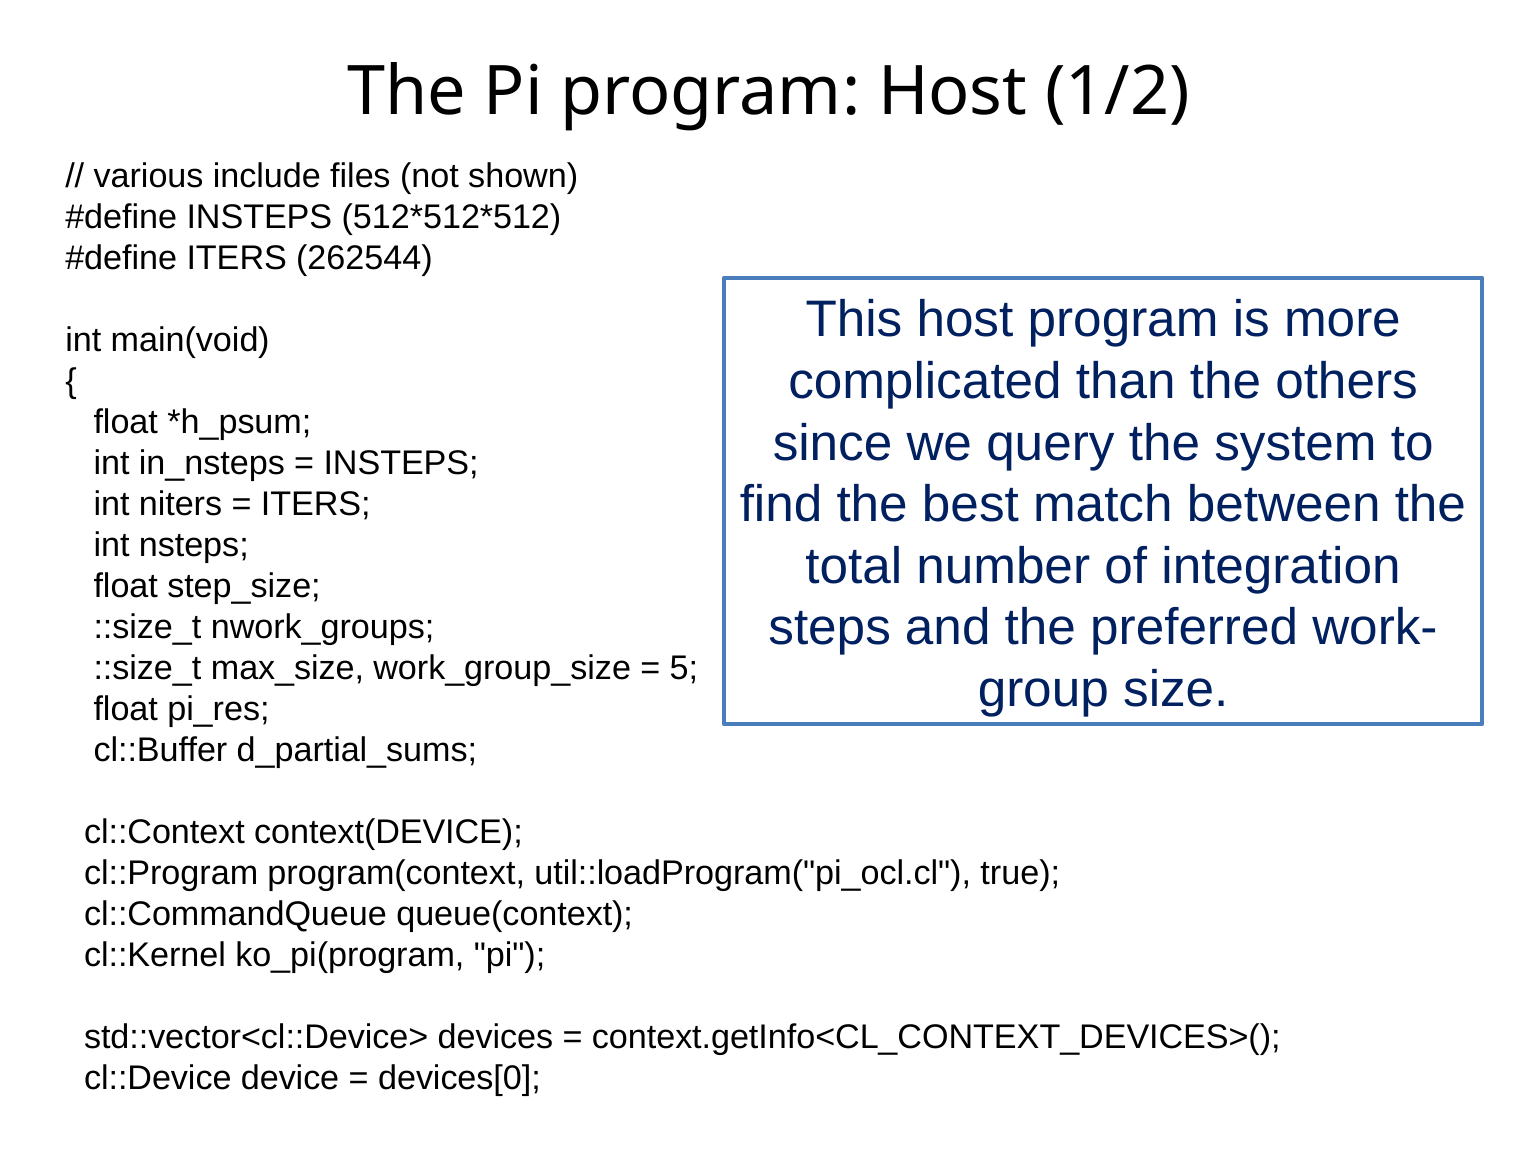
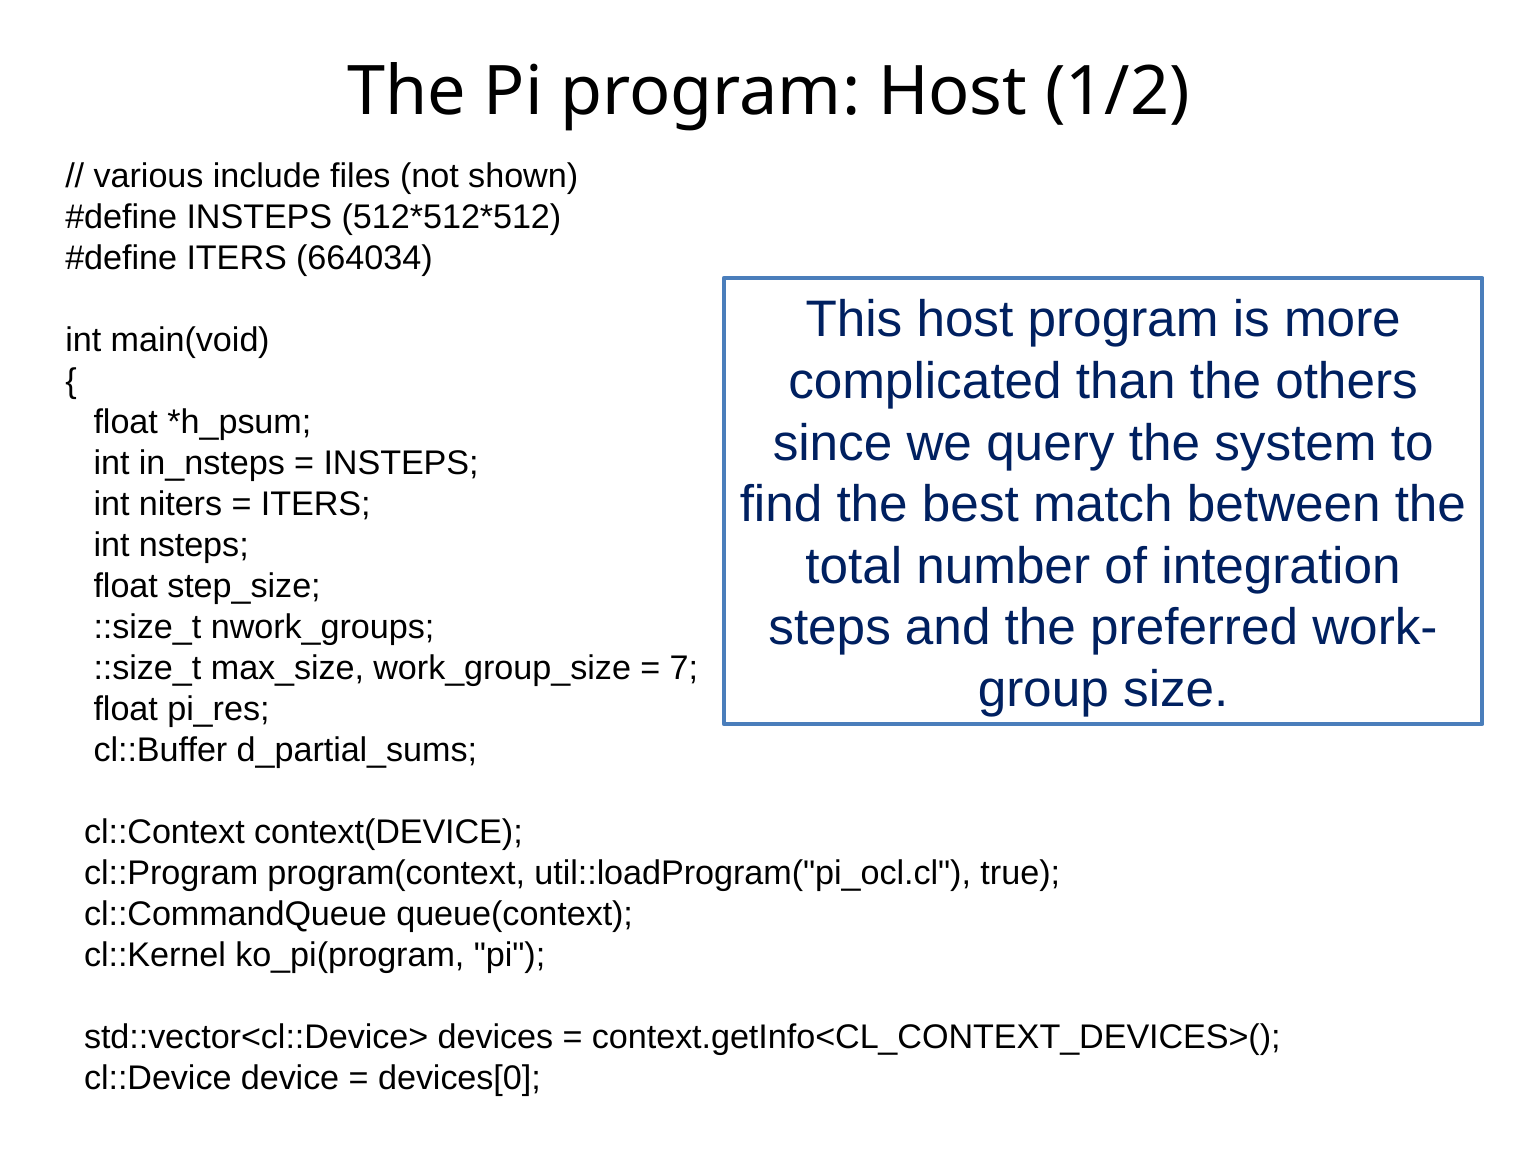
262544: 262544 -> 664034
5: 5 -> 7
